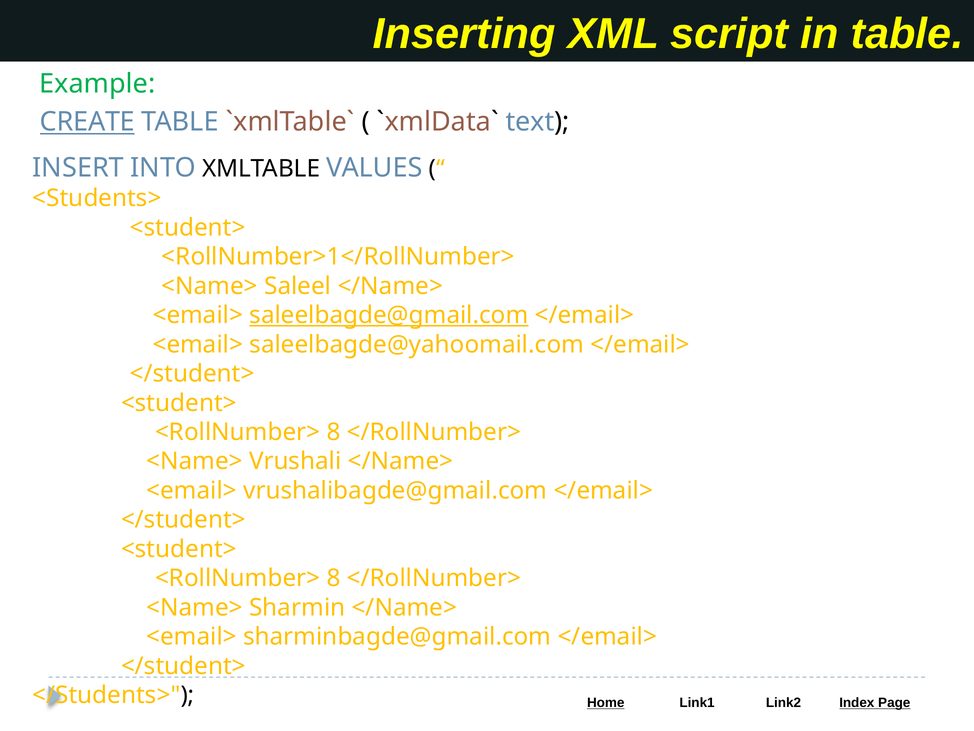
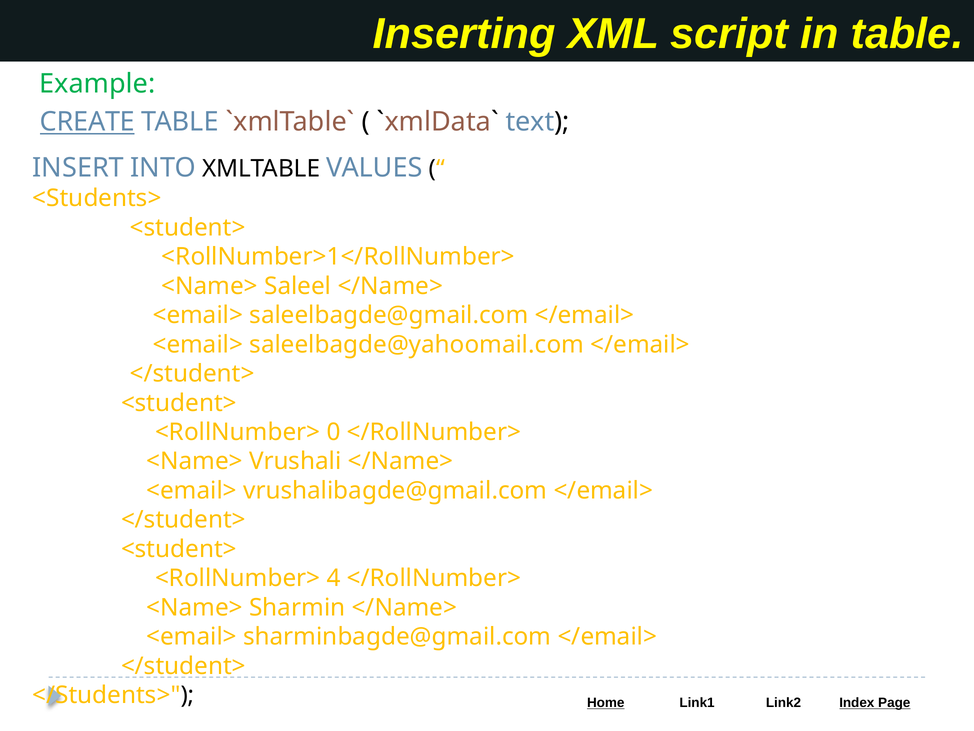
saleelbagde@gmail.com underline: present -> none
8 at (334, 432): 8 -> 0
8 at (334, 578): 8 -> 4
